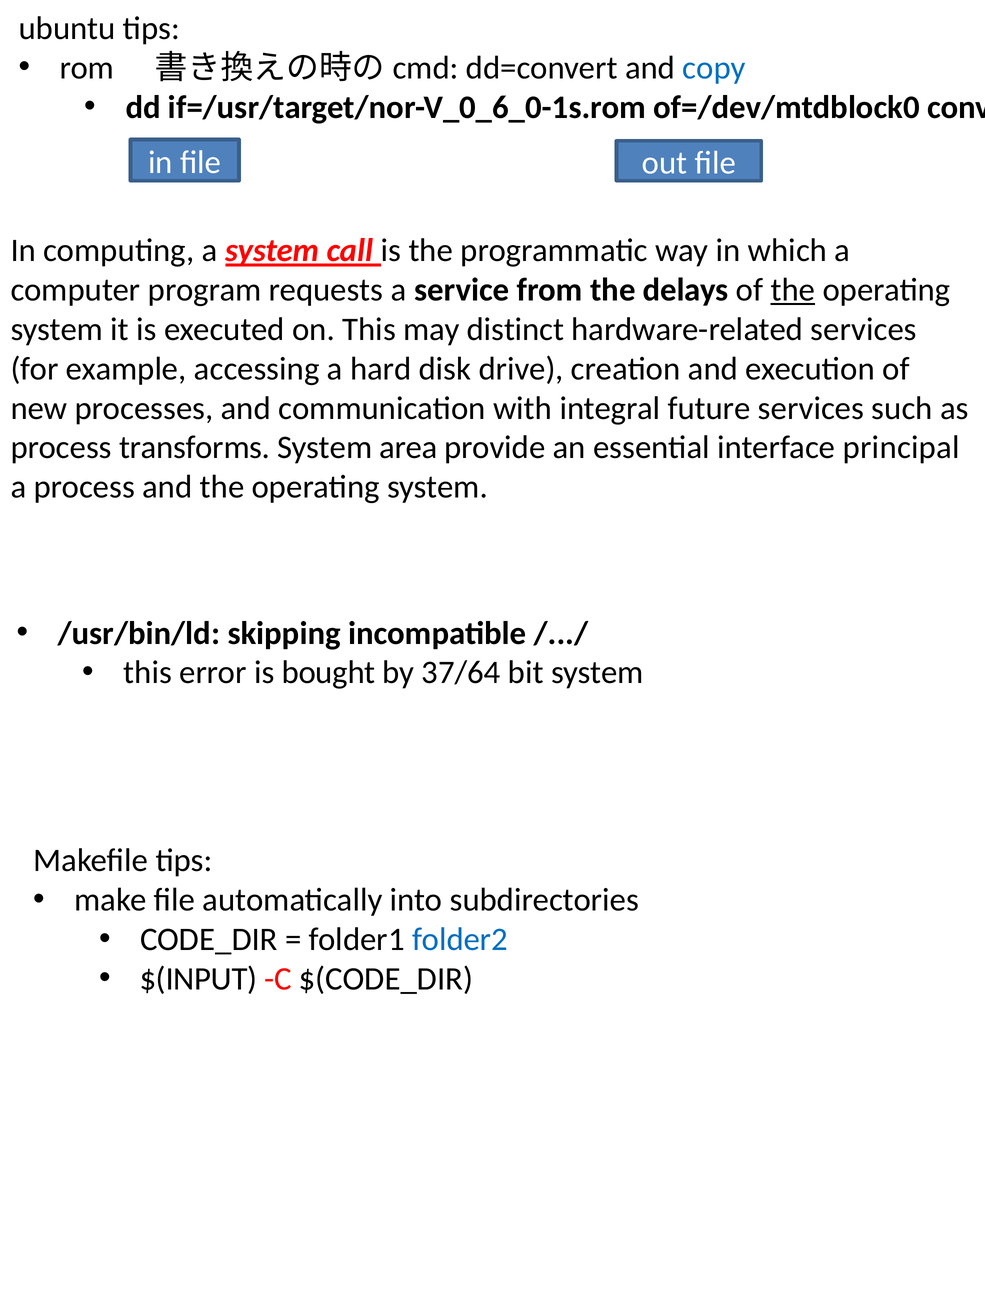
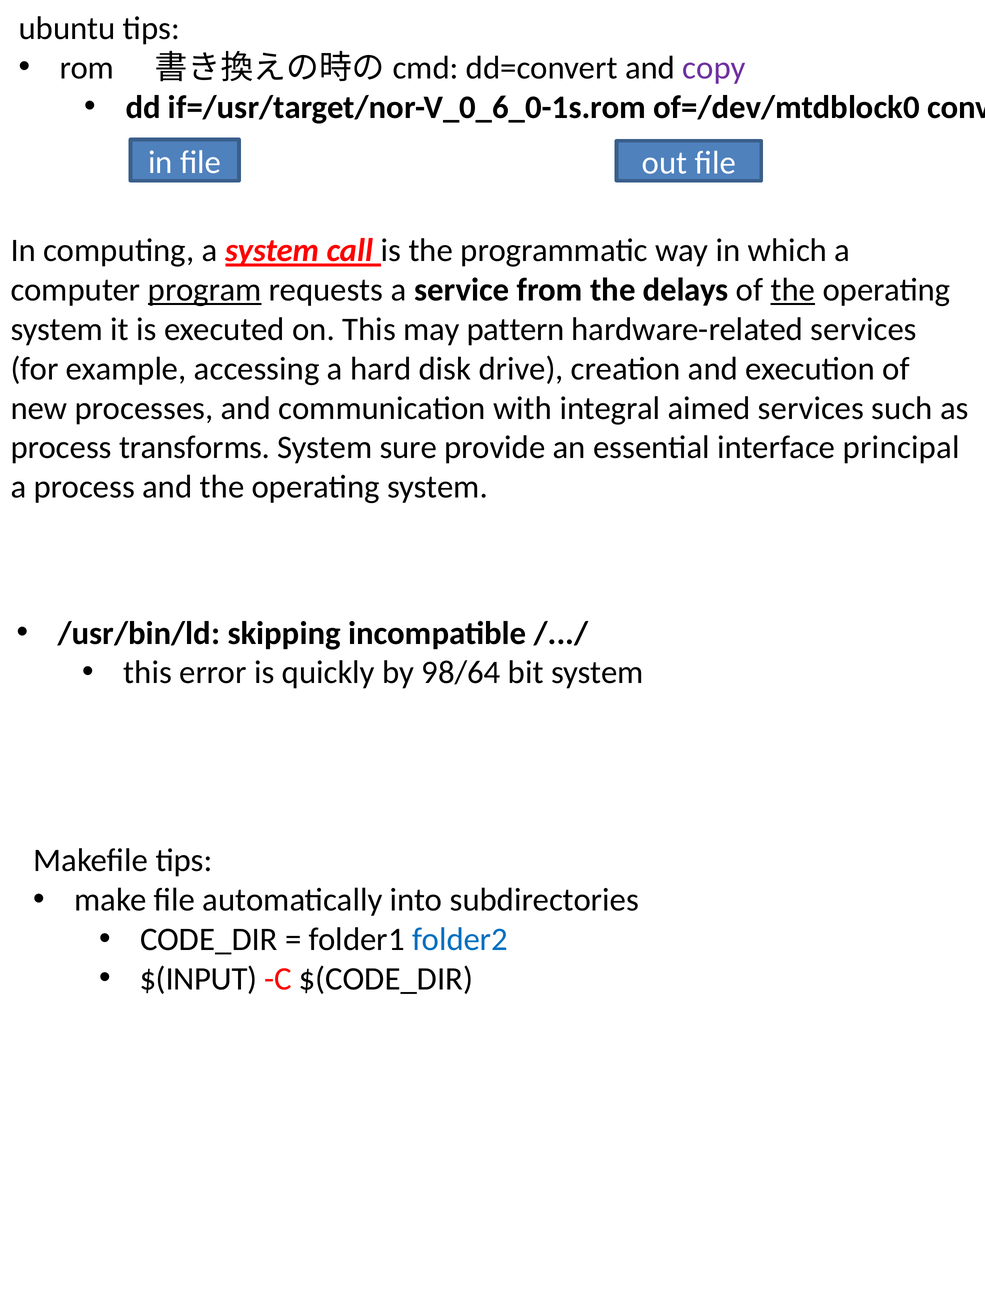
copy colour: blue -> purple
program underline: none -> present
distinct: distinct -> pattern
future: future -> aimed
area: area -> sure
bought: bought -> quickly
37/64: 37/64 -> 98/64
